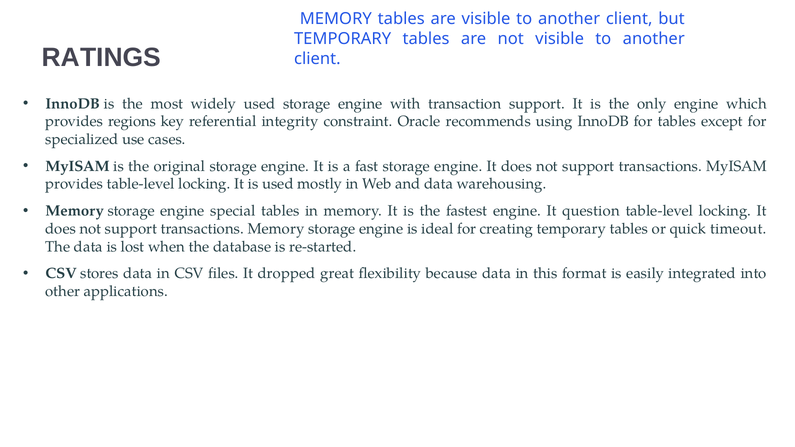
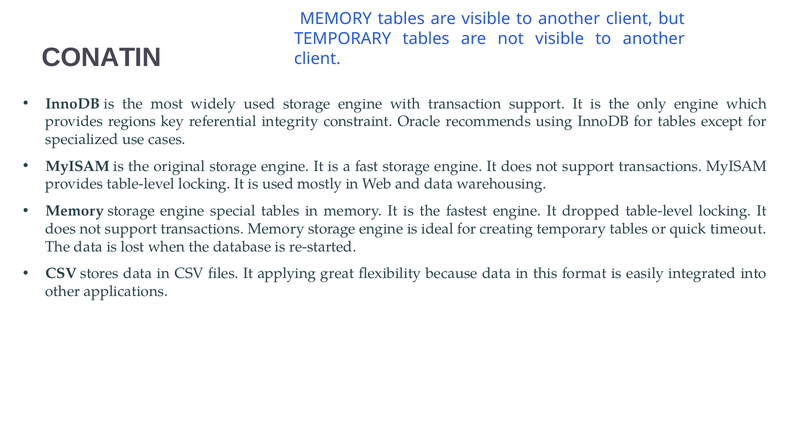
RATINGS: RATINGS -> CONATIN
question: question -> dropped
dropped: dropped -> applying
